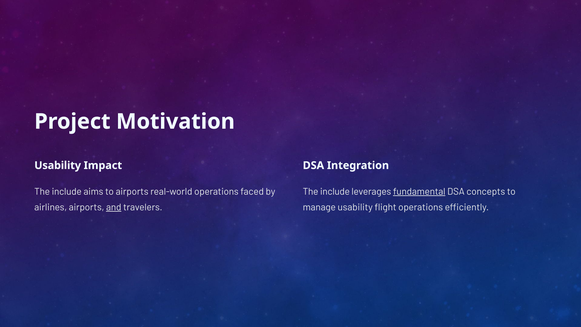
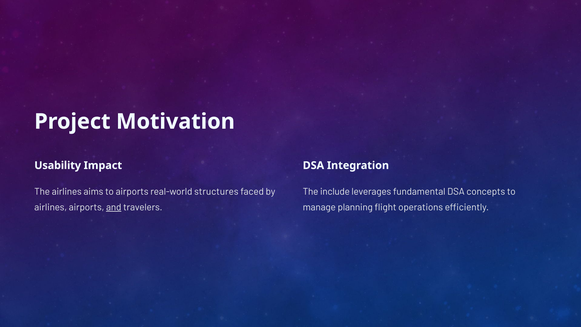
include at (67, 191): include -> airlines
real-world operations: operations -> structures
fundamental underline: present -> none
manage usability: usability -> planning
